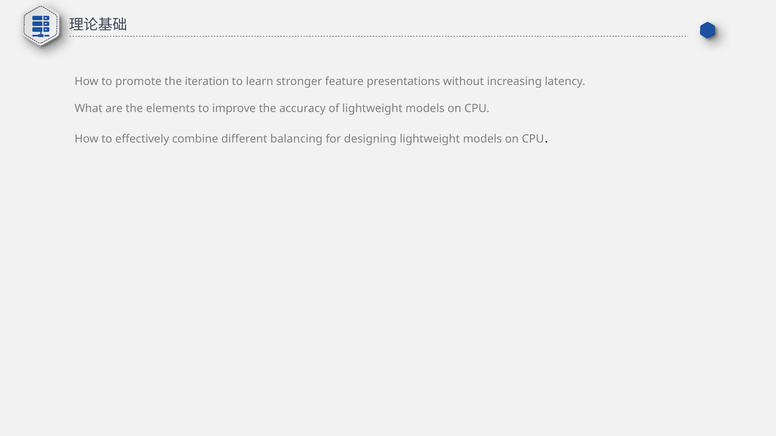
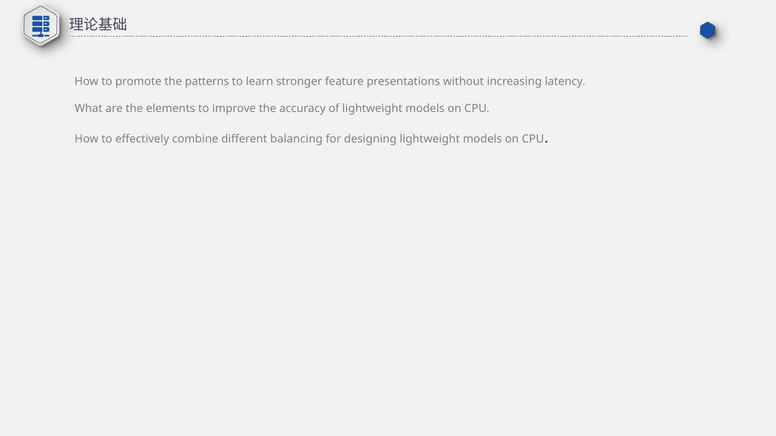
iteration: iteration -> patterns
